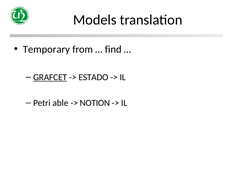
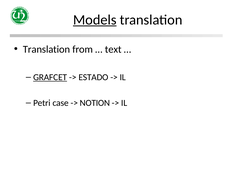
Models underline: none -> present
Temporary at (46, 49): Temporary -> Translation
find: find -> text
able: able -> case
